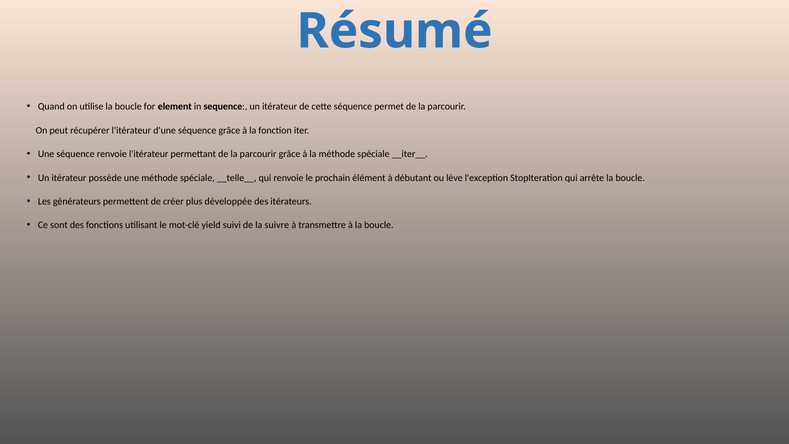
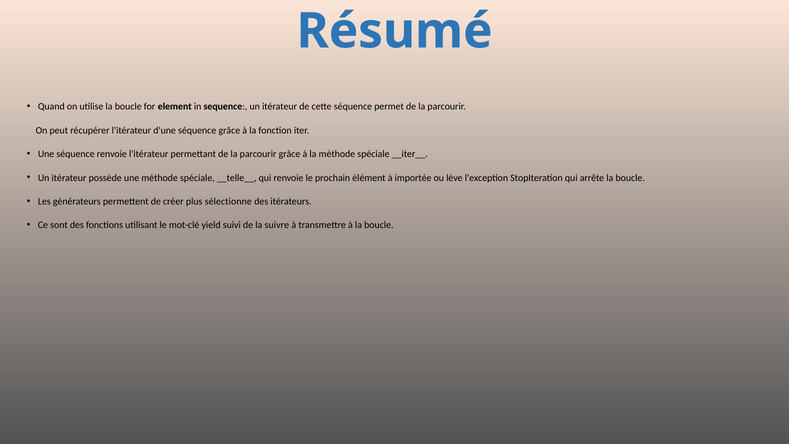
débutant: débutant -> importée
développée: développée -> sélectionne
